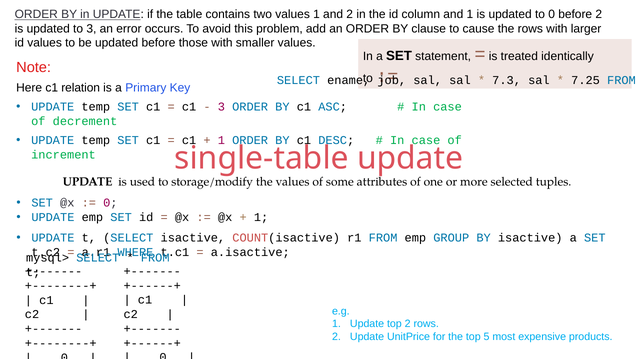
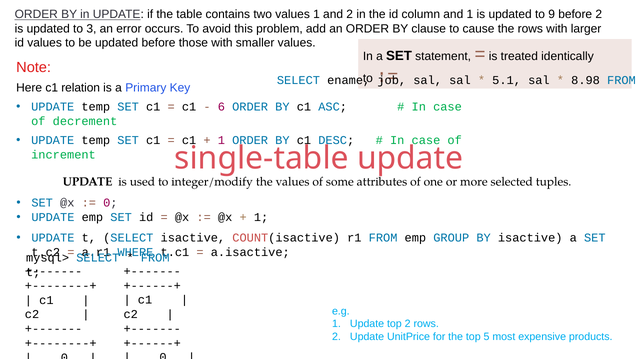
to 0: 0 -> 9
7.3: 7.3 -> 5.1
7.25: 7.25 -> 8.98
3 at (221, 107): 3 -> 6
storage/modify: storage/modify -> integer/modify
